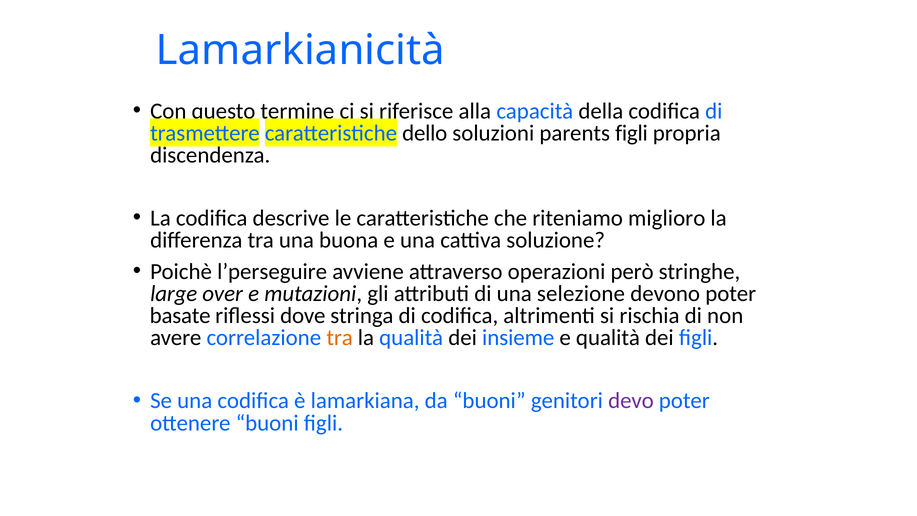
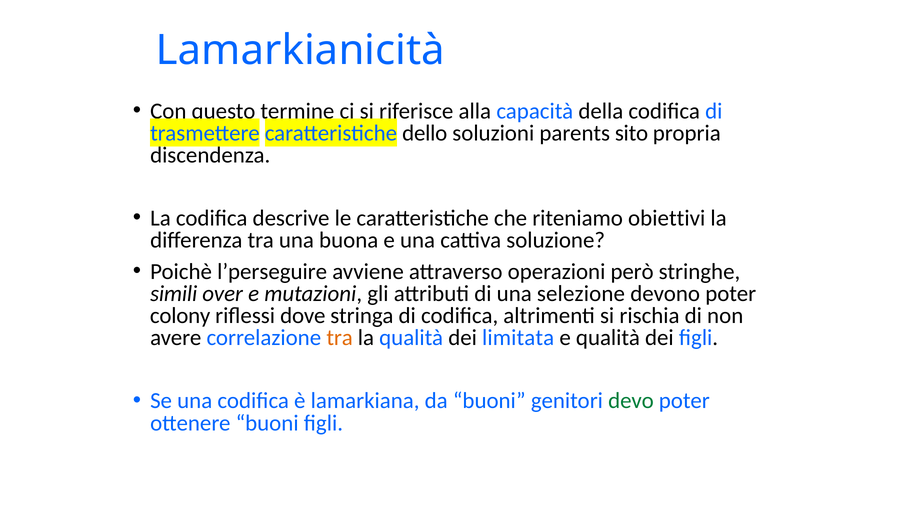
parents figli: figli -> sito
miglioro: miglioro -> obiettivi
large: large -> simili
basate: basate -> colony
insieme: insieme -> limitata
devo colour: purple -> green
